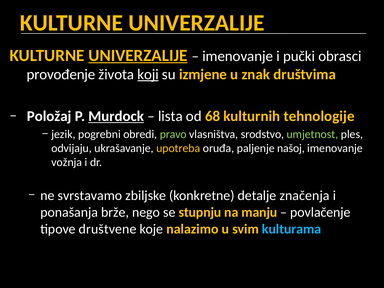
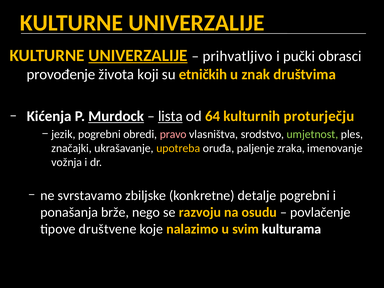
imenovanje at (238, 56): imenovanje -> prihvatljivo
koji underline: present -> none
izmjene: izmjene -> etničkih
Položaj: Položaj -> Kićenja
lista underline: none -> present
68: 68 -> 64
tehnologije: tehnologije -> proturječju
pravo colour: light green -> pink
odvijaju: odvijaju -> značajki
našoj: našoj -> zraka
detalje značenja: značenja -> pogrebni
stupnju: stupnju -> razvoju
manju: manju -> osudu
kulturama colour: light blue -> white
